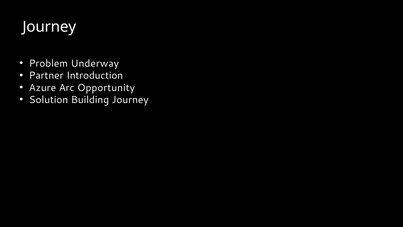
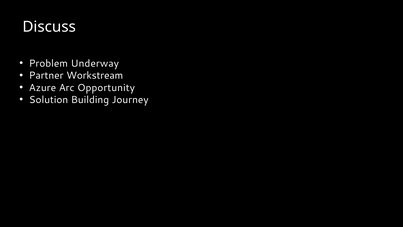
Journey at (49, 27): Journey -> Discuss
Introduction: Introduction -> Workstream
